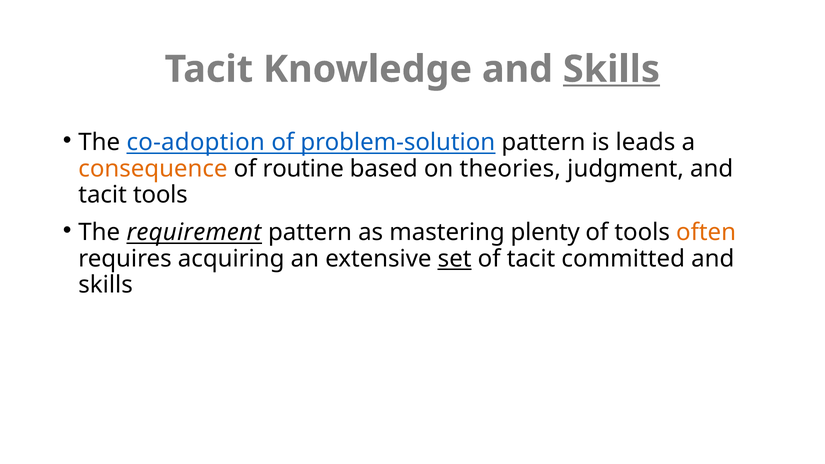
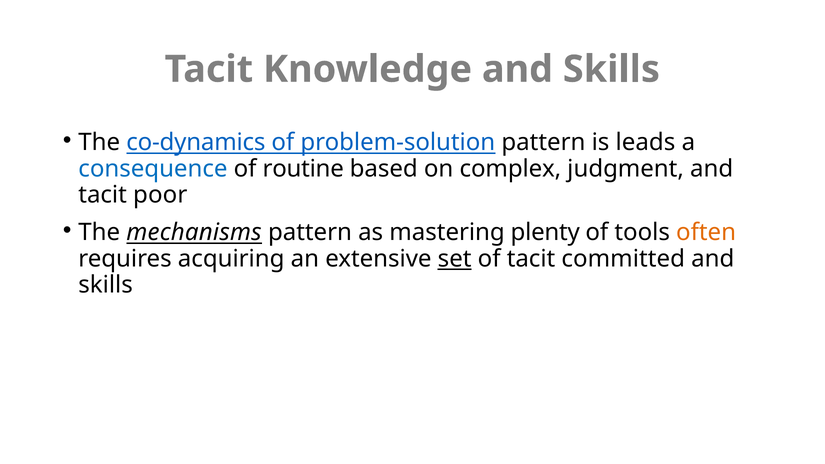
Skills at (611, 69) underline: present -> none
co-adoption: co-adoption -> co-dynamics
consequence colour: orange -> blue
theories: theories -> complex
tacit tools: tools -> poor
requirement: requirement -> mechanisms
